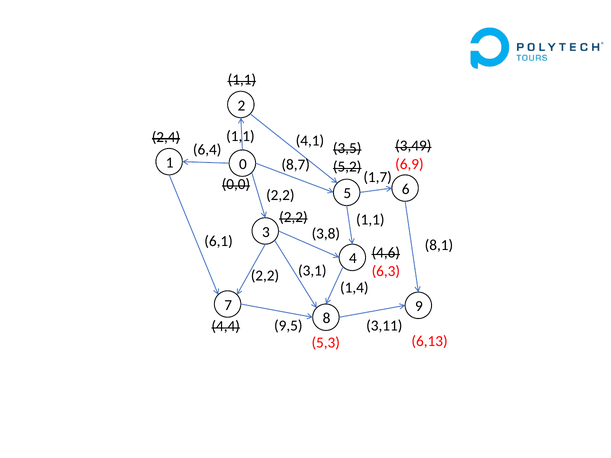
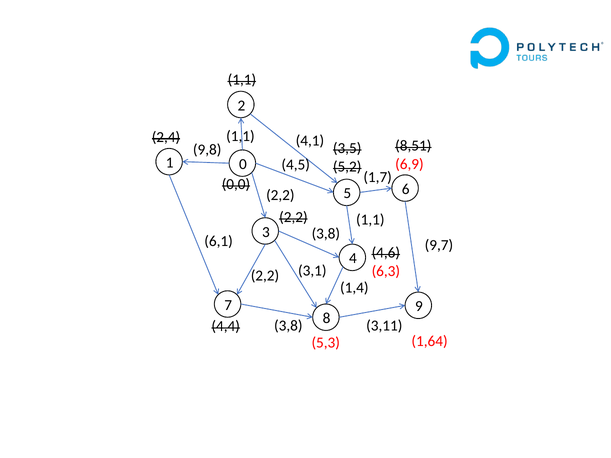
3,49: 3,49 -> 8,51
6,4: 6,4 -> 9,8
8,7: 8,7 -> 4,5
8,1: 8,1 -> 9,7
9,5 at (288, 326): 9,5 -> 3,8
6,13: 6,13 -> 1,64
